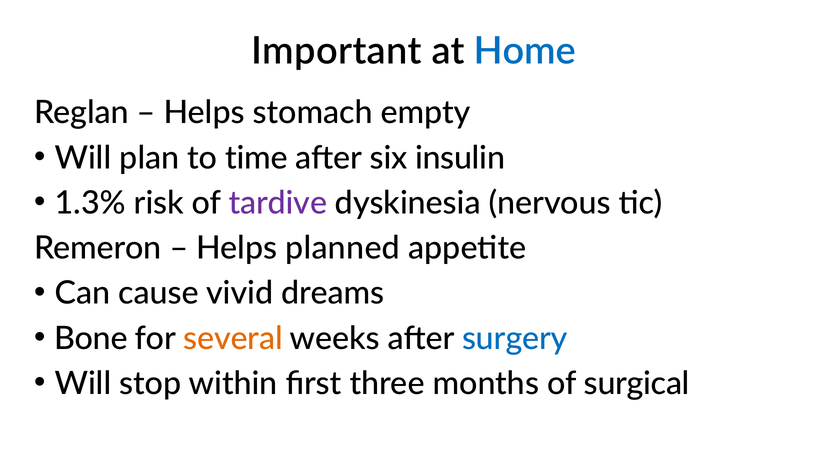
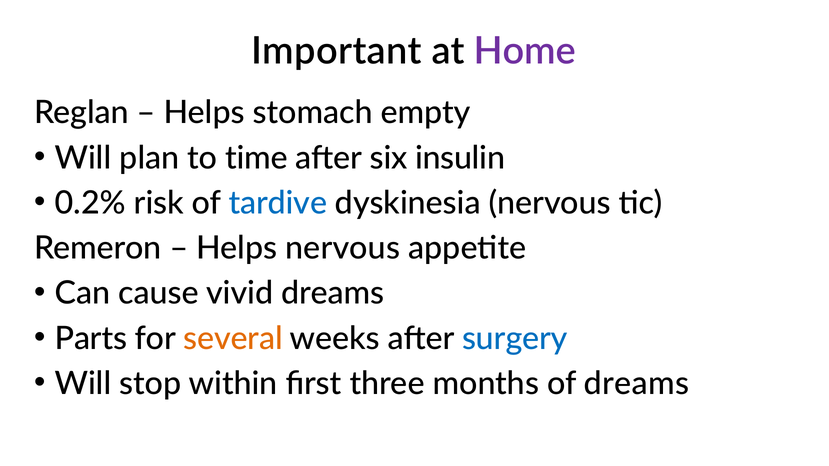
Home colour: blue -> purple
1.3%: 1.3% -> 0.2%
tardive colour: purple -> blue
Helps planned: planned -> nervous
Bone: Bone -> Parts
of surgical: surgical -> dreams
